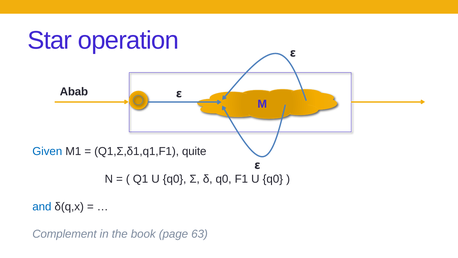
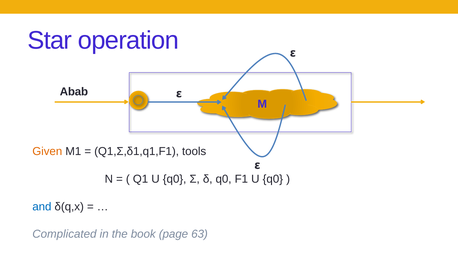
Given colour: blue -> orange
quite: quite -> tools
Complement: Complement -> Complicated
